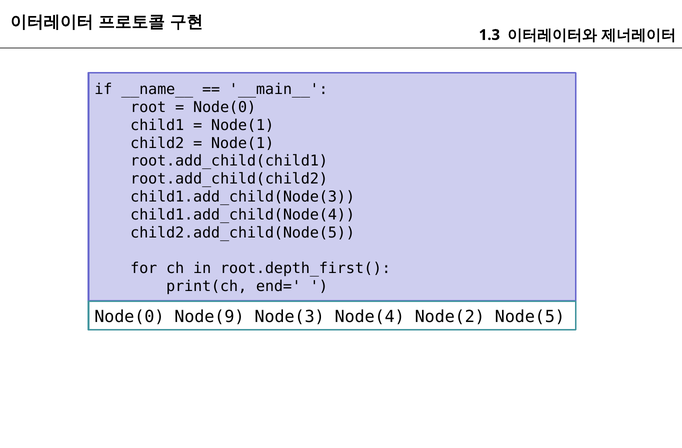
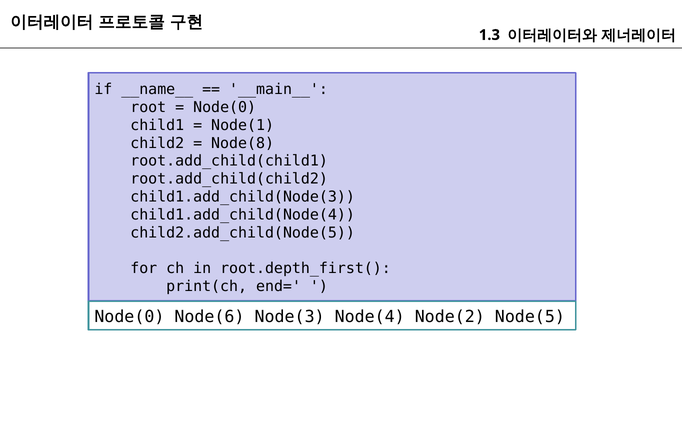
Node(1 at (243, 143): Node(1 -> Node(8
Node(9: Node(9 -> Node(6
